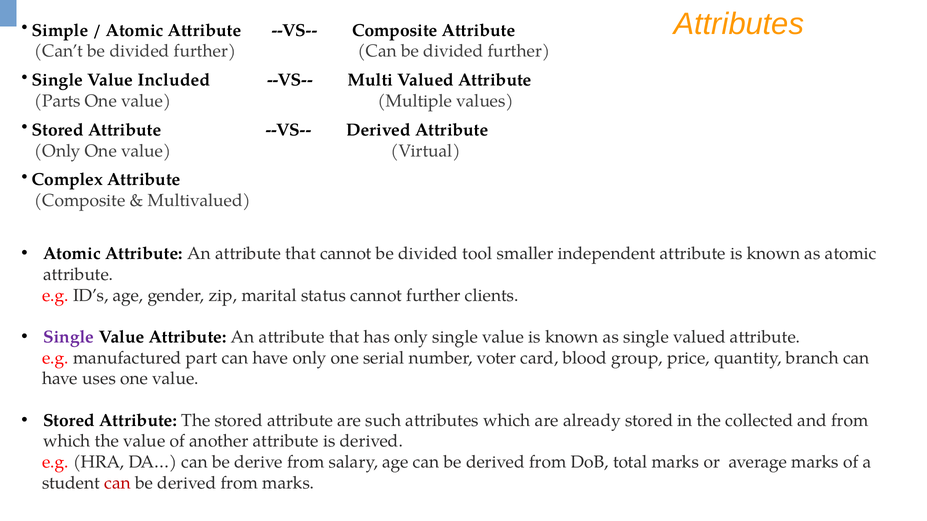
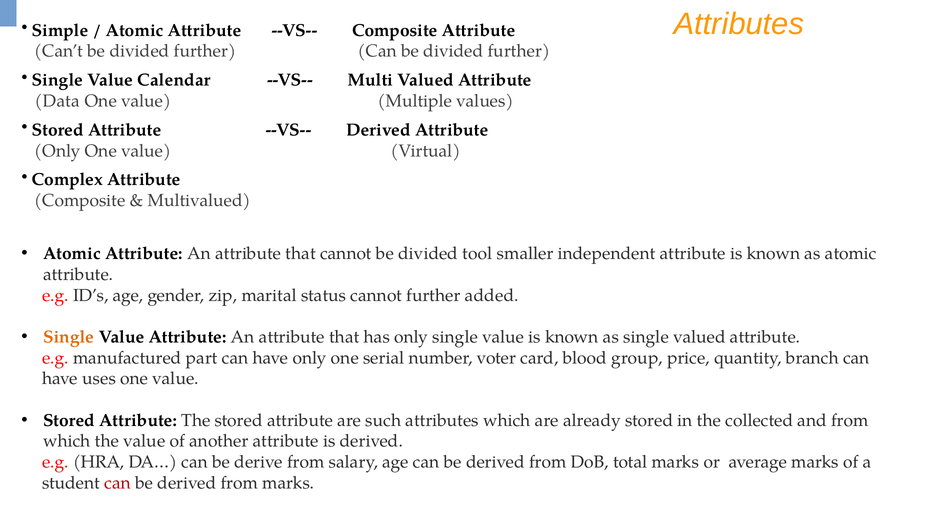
Included: Included -> Calendar
Parts: Parts -> Data
clients: clients -> added
Single at (69, 337) colour: purple -> orange
